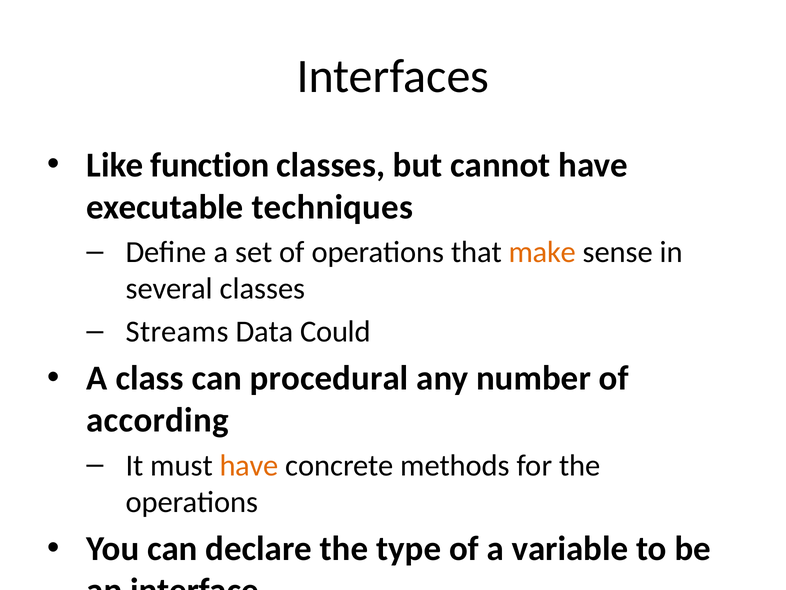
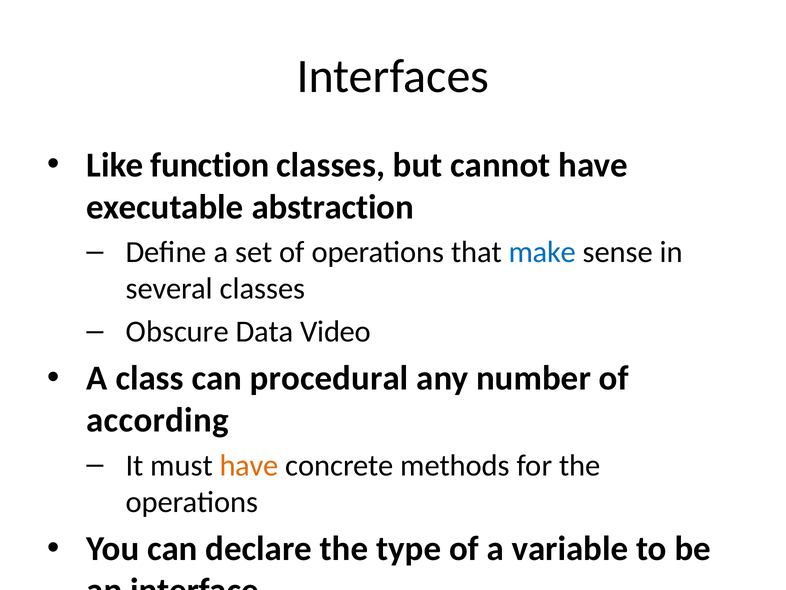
techniques: techniques -> abstraction
make colour: orange -> blue
Streams: Streams -> Obscure
Could: Could -> Video
